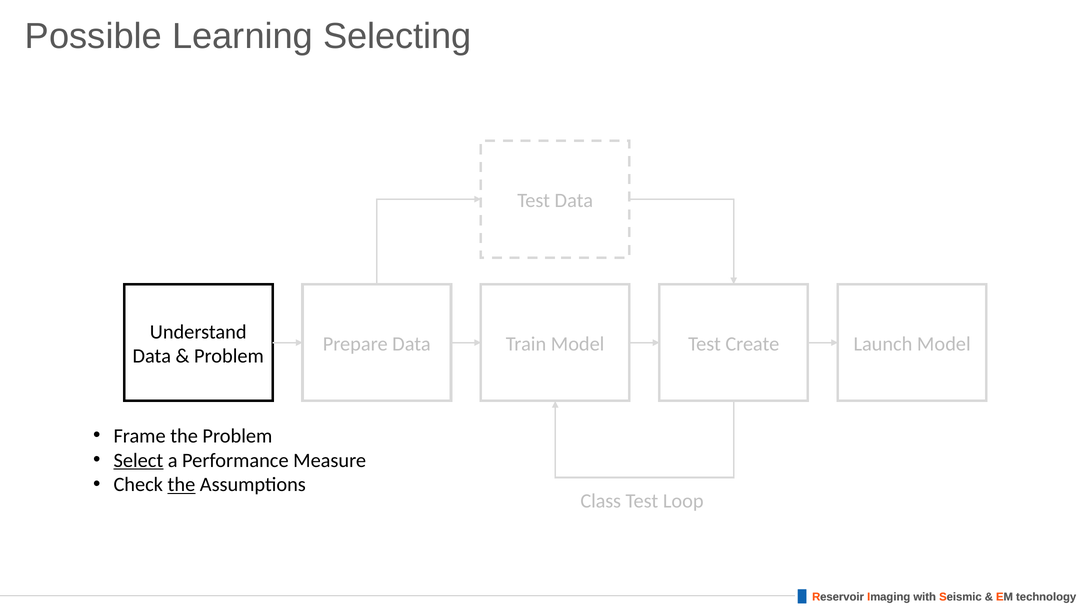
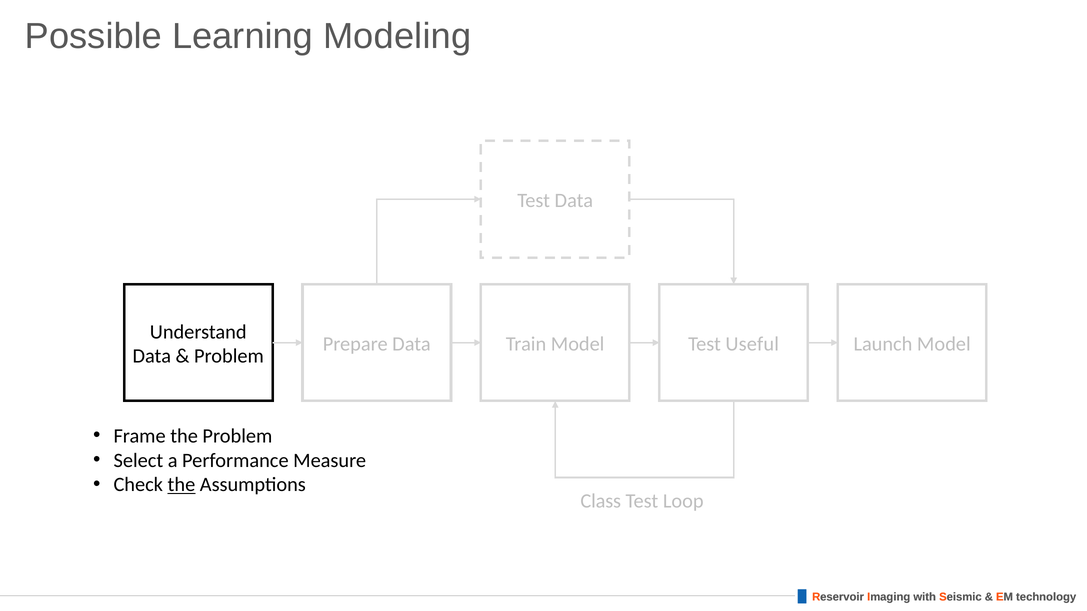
Selecting: Selecting -> Modeling
Create: Create -> Useful
Select underline: present -> none
